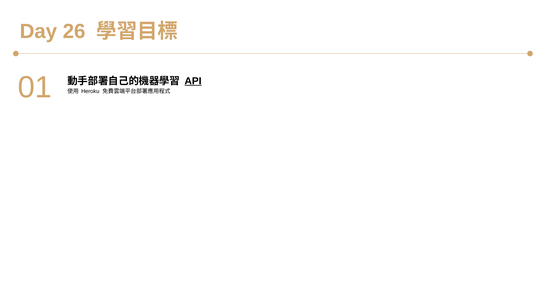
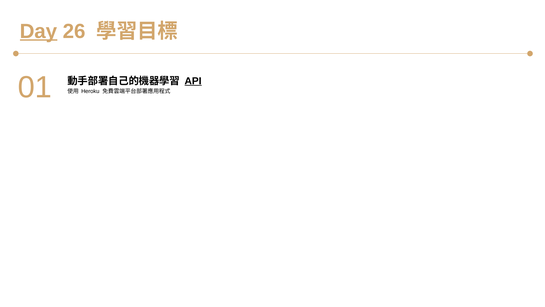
Day underline: none -> present
